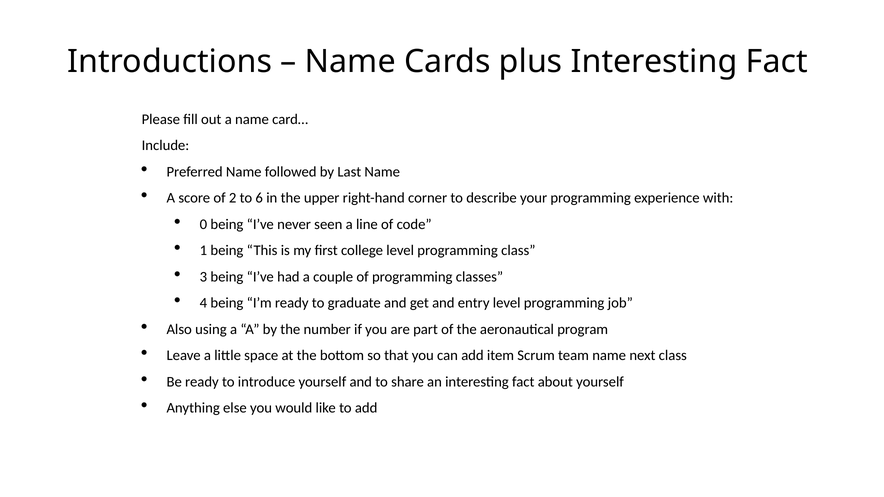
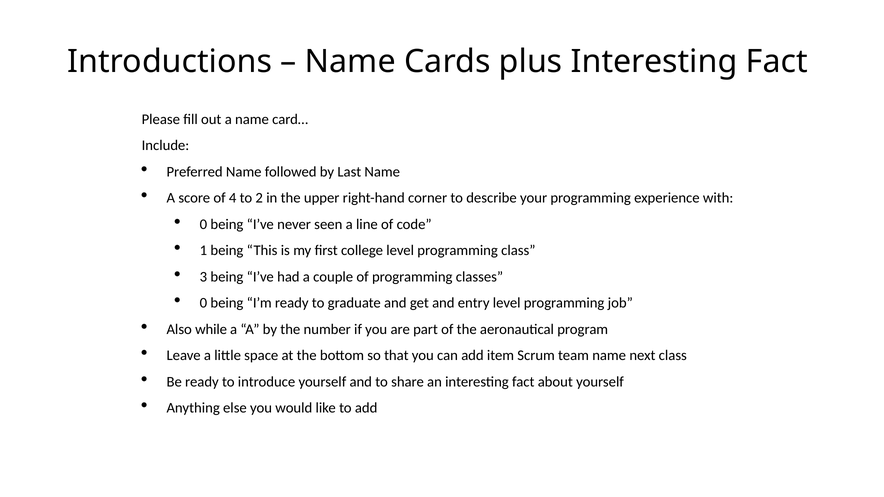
2: 2 -> 4
6: 6 -> 2
4 at (203, 303): 4 -> 0
using: using -> while
